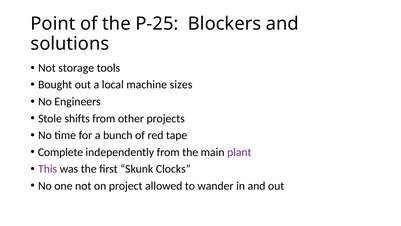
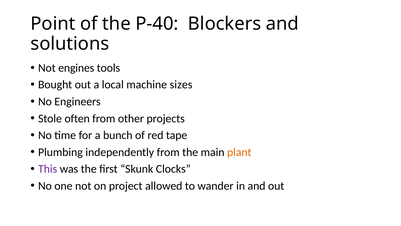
P-25: P-25 -> P-40
storage: storage -> engines
shifts: shifts -> often
Complete: Complete -> Plumbing
plant colour: purple -> orange
